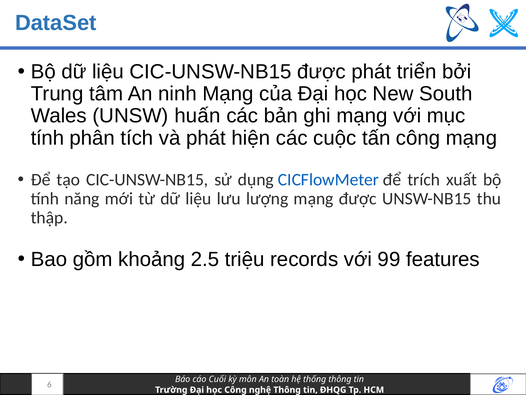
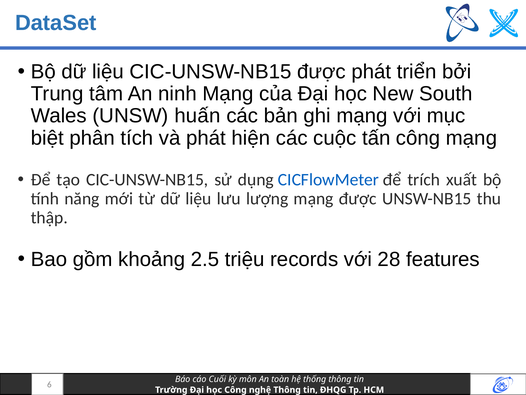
tính at (47, 138): tính -> biệt
99: 99 -> 28
